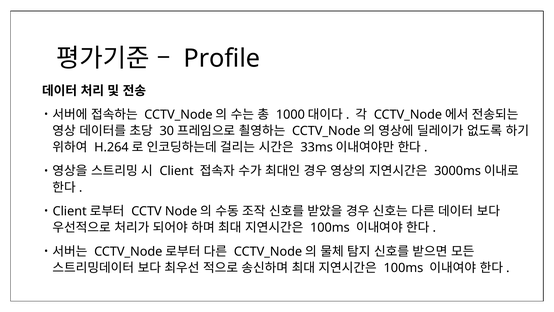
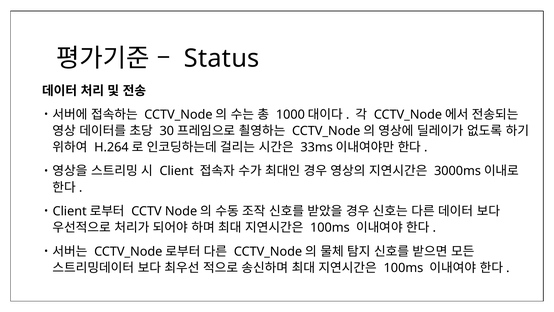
Profile: Profile -> Status
